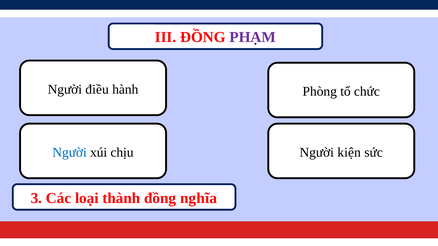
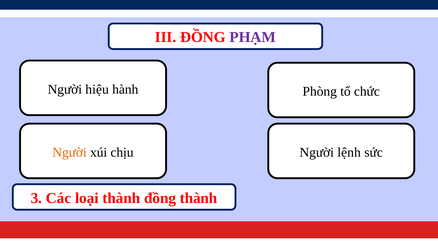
điều: điều -> hiệu
Người at (70, 153) colour: blue -> orange
kiện: kiện -> lệnh
đồng nghĩa: nghĩa -> thành
